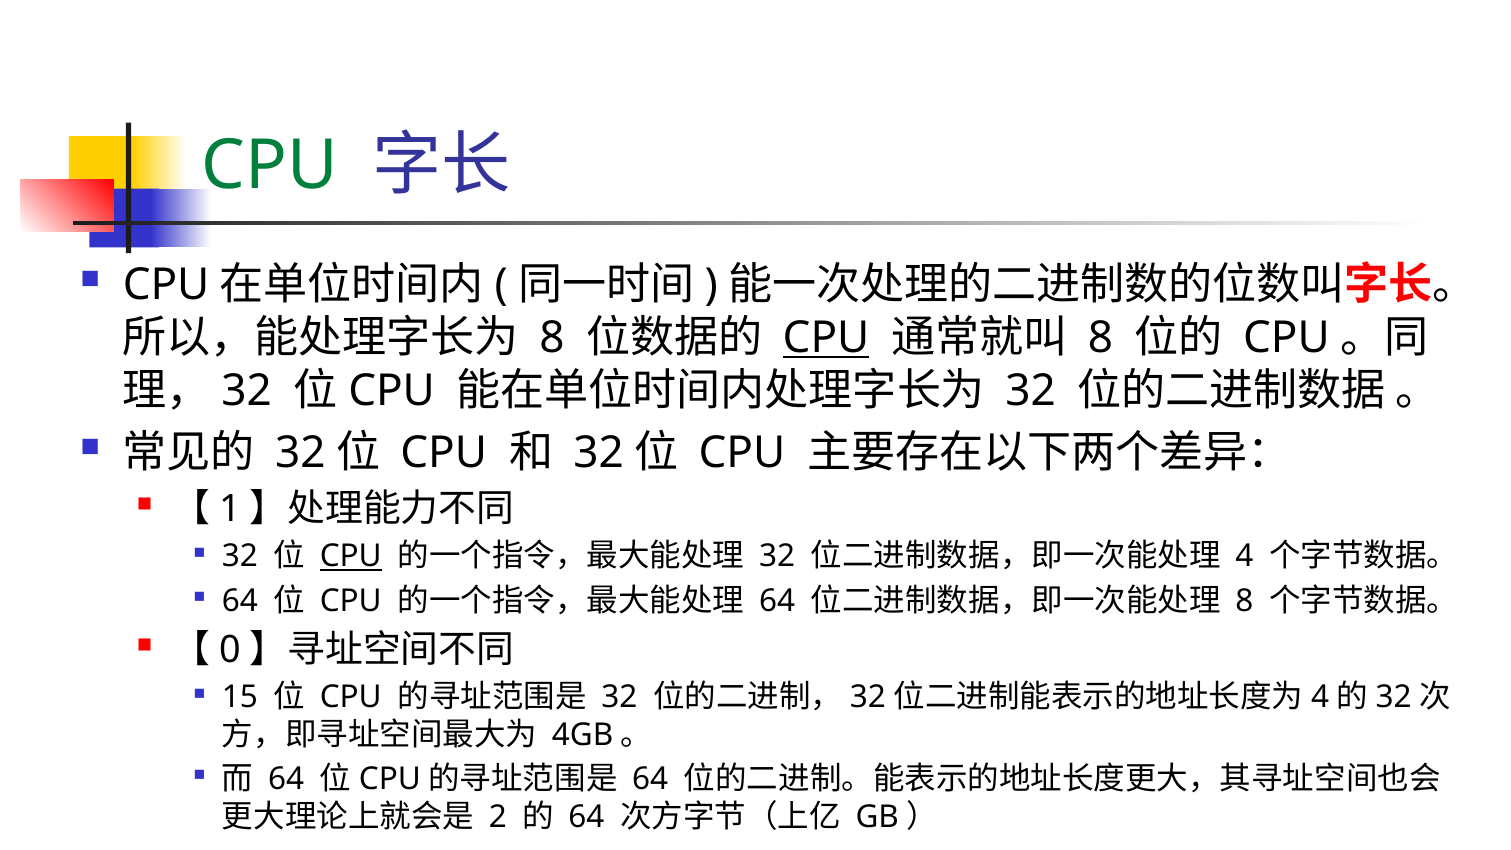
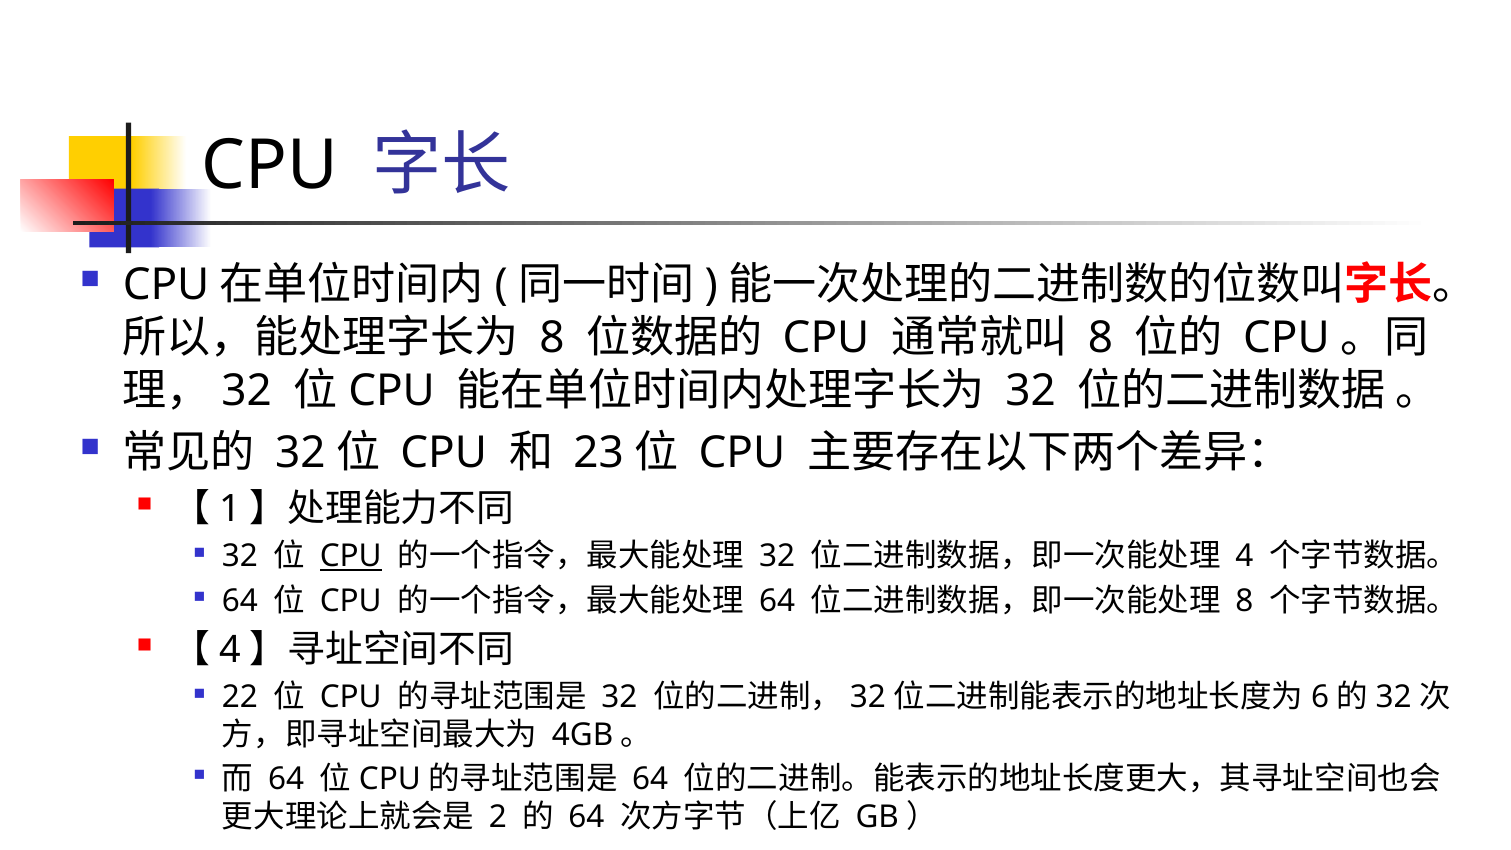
CPU at (270, 165) colour: green -> black
CPU at (826, 338) underline: present -> none
32 at (599, 453): 32 -> 23
0 at (230, 650): 0 -> 4
15: 15 -> 22
4 at (1320, 698): 4 -> 6
